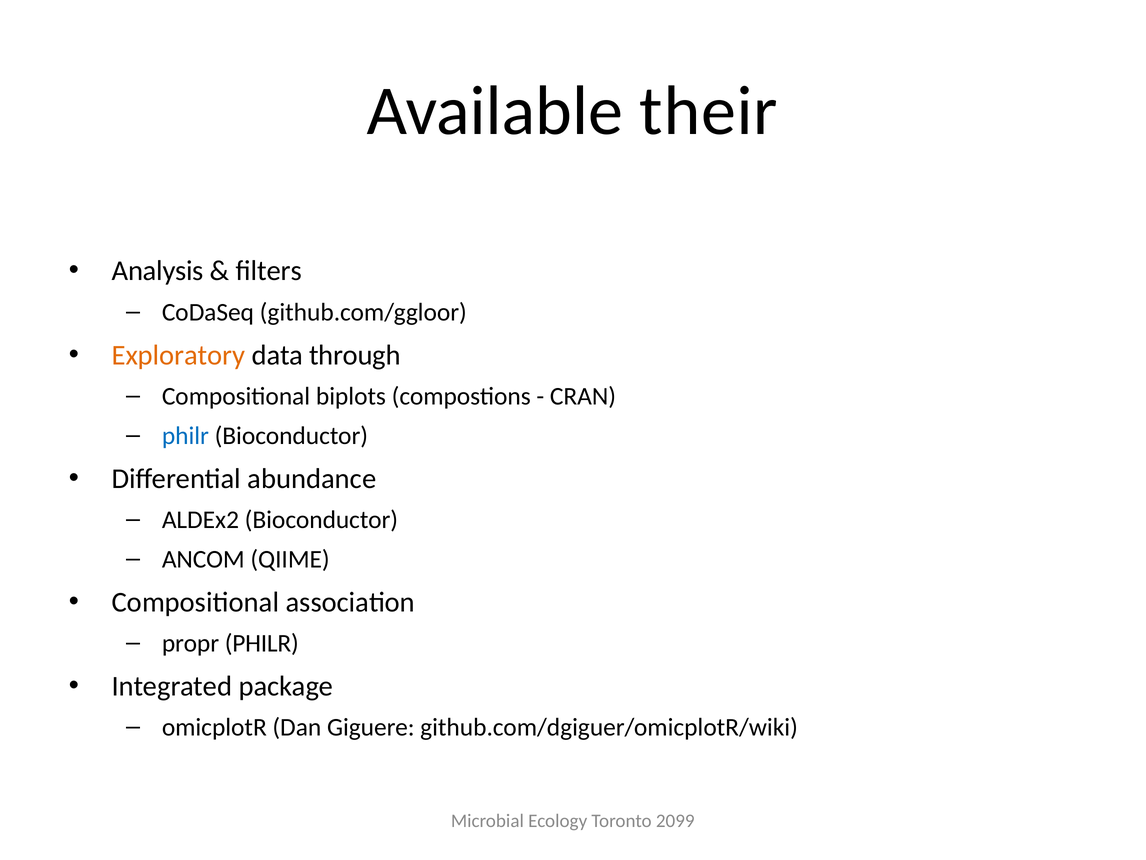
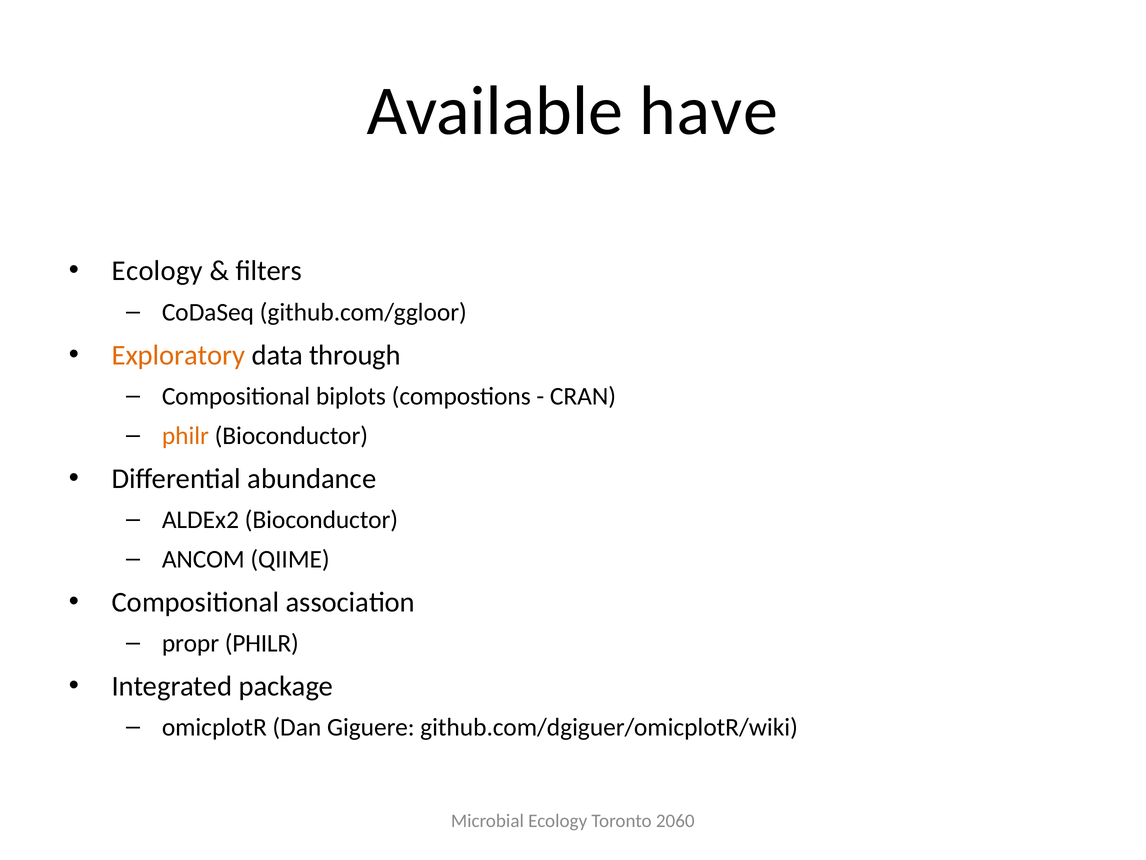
their: their -> have
Analysis at (158, 271): Analysis -> Ecology
philr at (185, 436) colour: blue -> orange
2099: 2099 -> 2060
